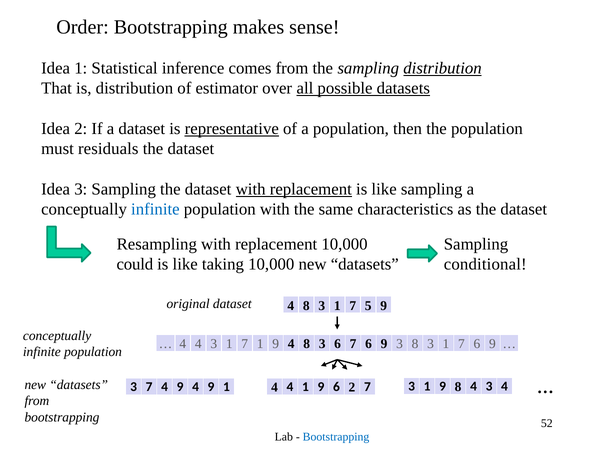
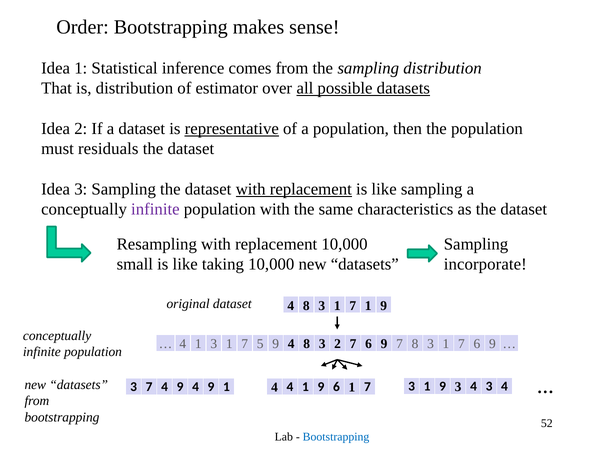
distribution at (443, 68) underline: present -> none
infinite at (155, 209) colour: blue -> purple
could: could -> small
conditional: conditional -> incorporate
7 5: 5 -> 1
4 at (198, 344): 4 -> 1
7 1: 1 -> 5
3 6: 6 -> 2
9 3: 3 -> 7
6 2: 2 -> 1
9 8: 8 -> 3
